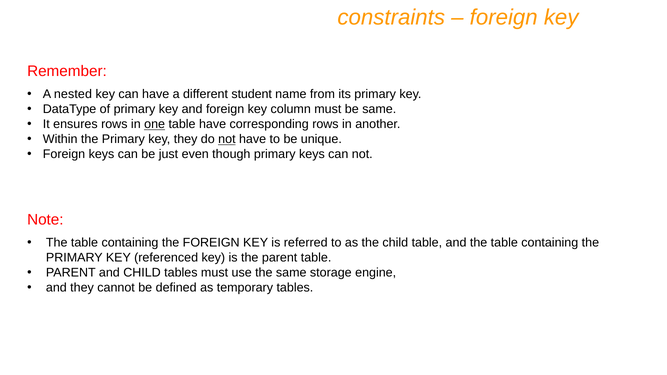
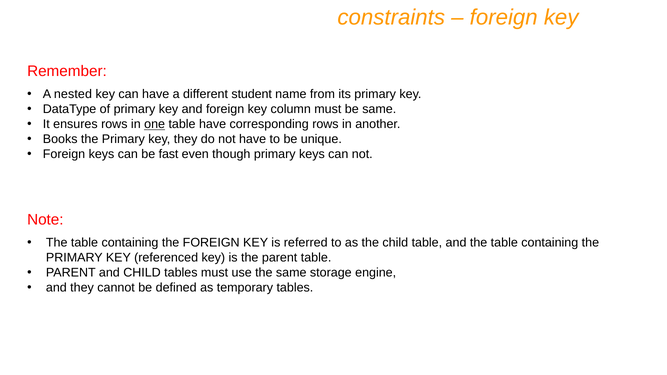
Within: Within -> Books
not at (227, 139) underline: present -> none
just: just -> fast
